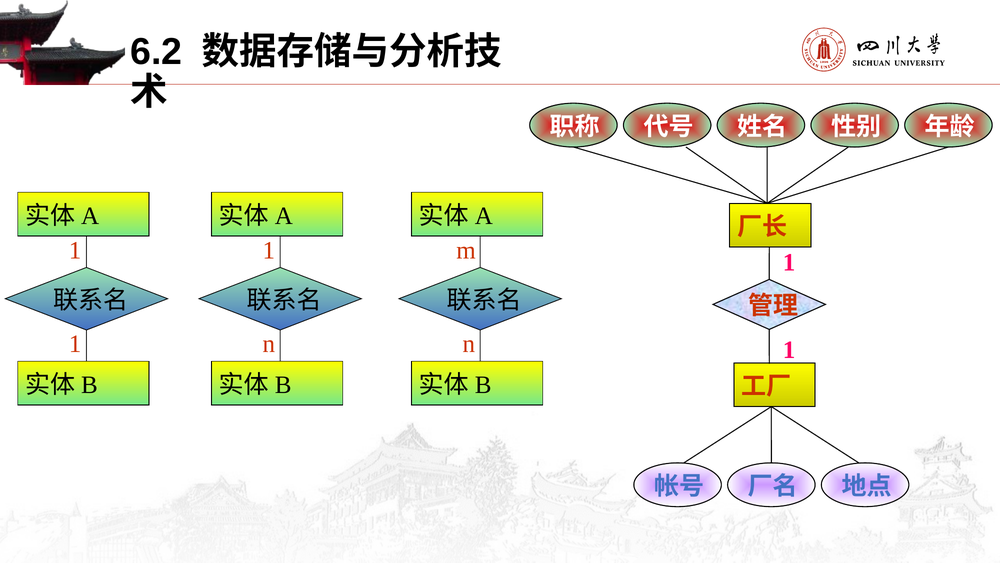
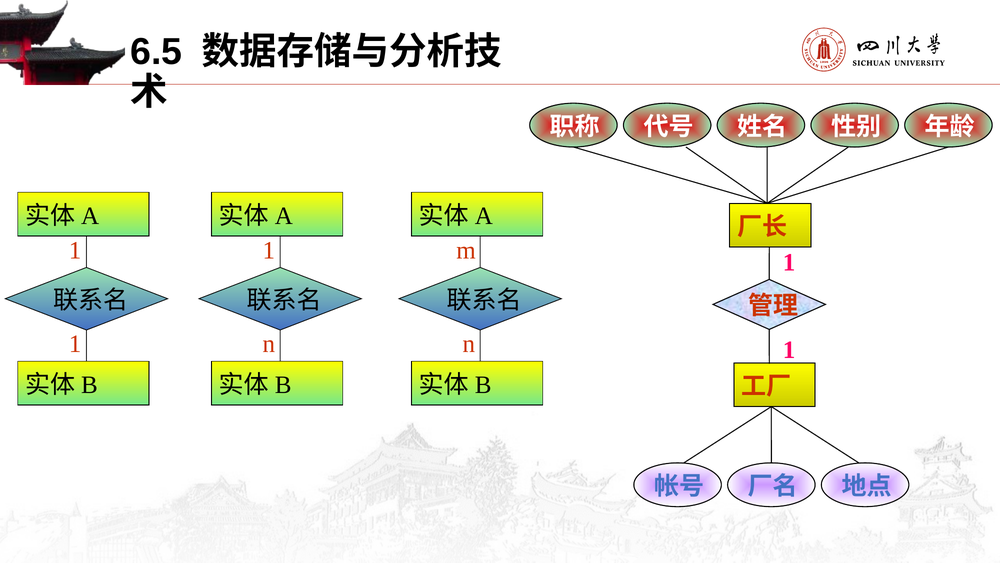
6.2: 6.2 -> 6.5
